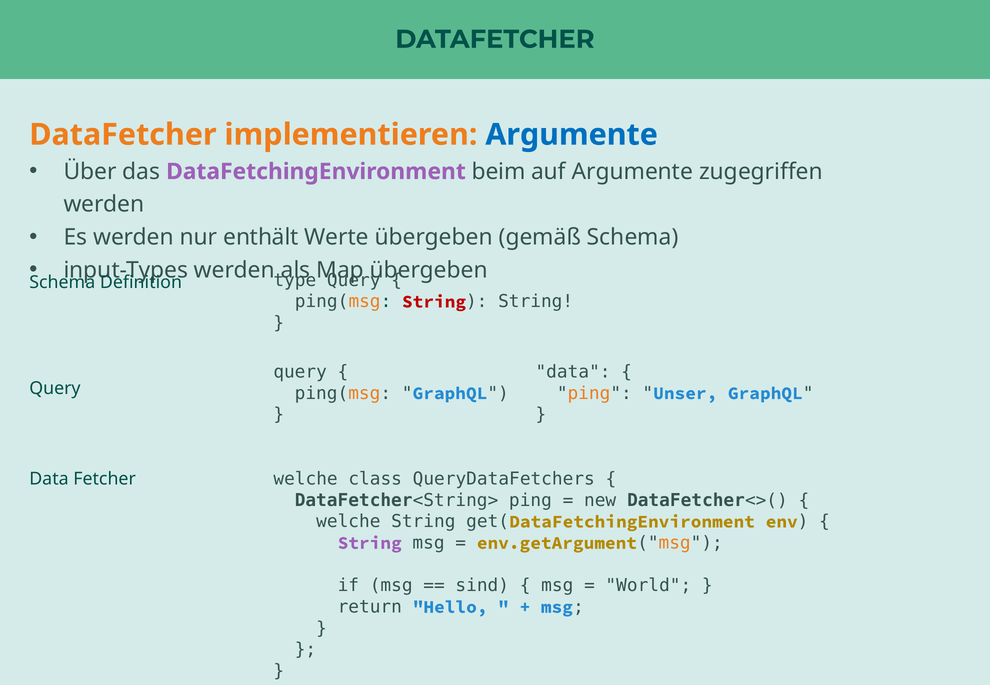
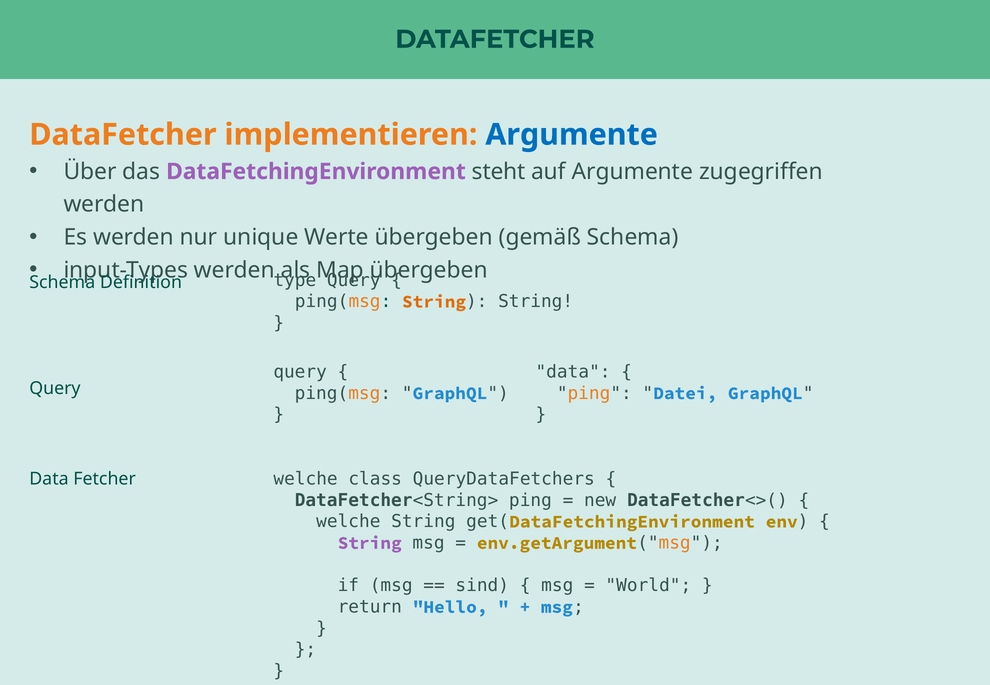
beim: beim -> steht
enthält: enthält -> unique
String at (434, 302) colour: red -> orange
Unser: Unser -> Datei
